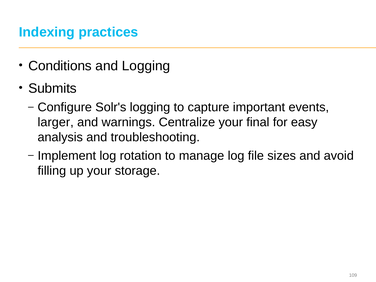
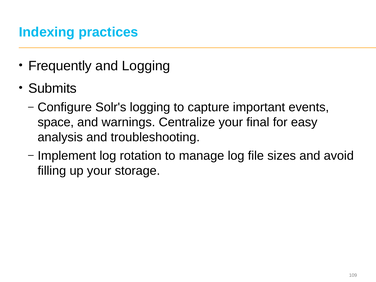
Conditions: Conditions -> Frequently
larger: larger -> space
